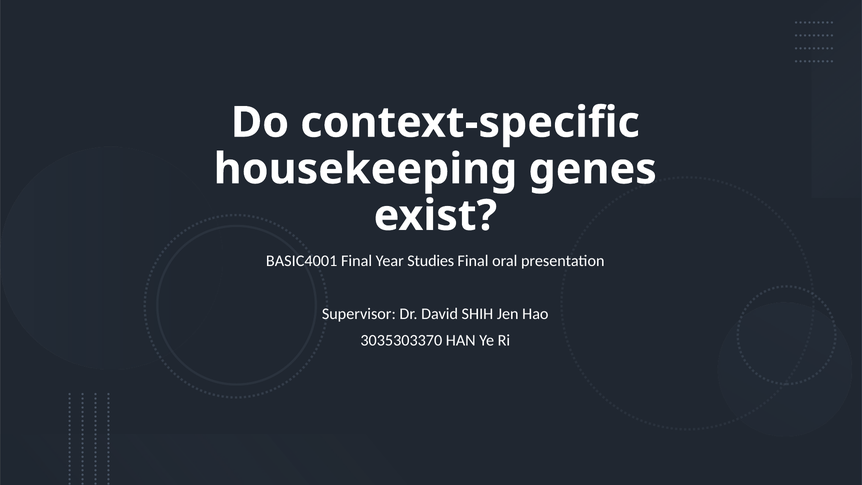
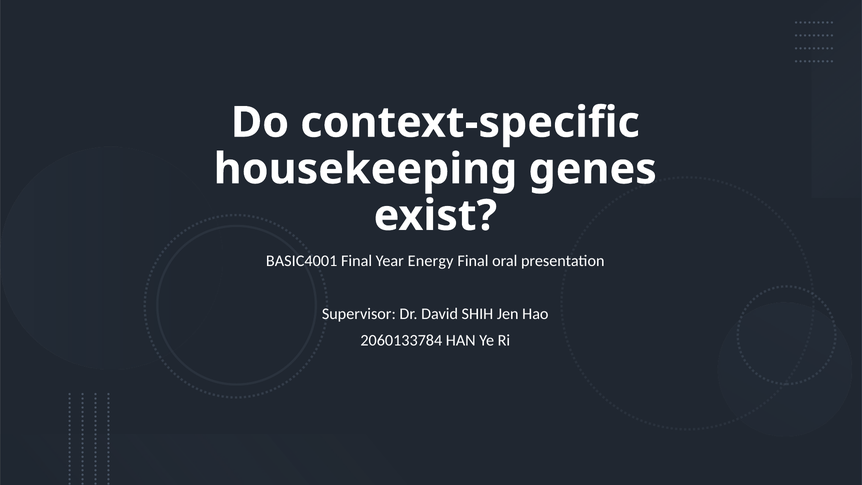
Studies: Studies -> Energy
3035303370: 3035303370 -> 2060133784
